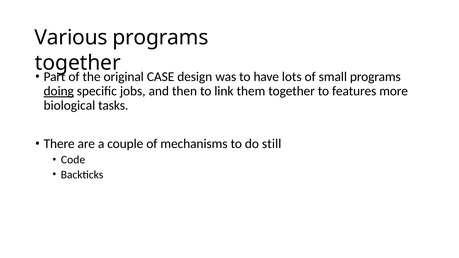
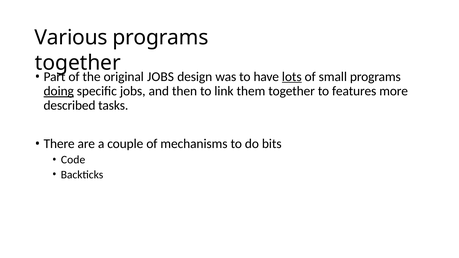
original CASE: CASE -> JOBS
lots underline: none -> present
biological: biological -> described
still: still -> bits
